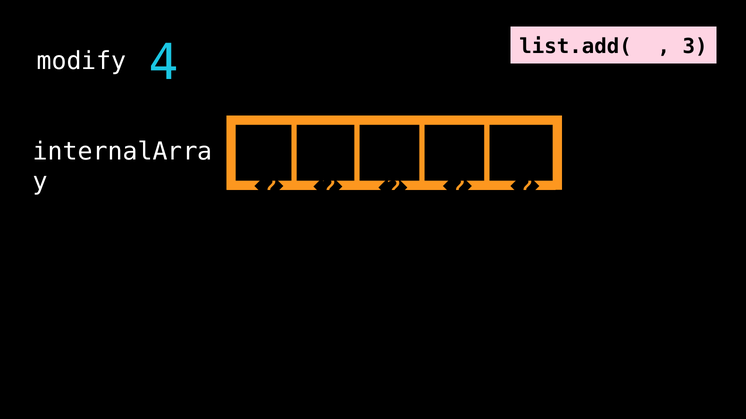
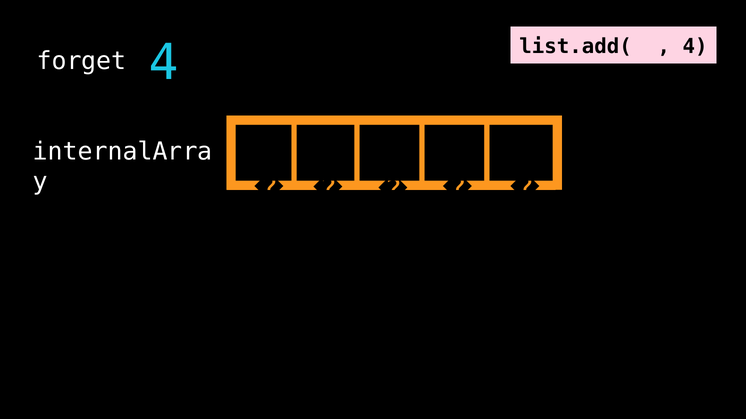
modify: modify -> forget
3 at (695, 46): 3 -> 4
